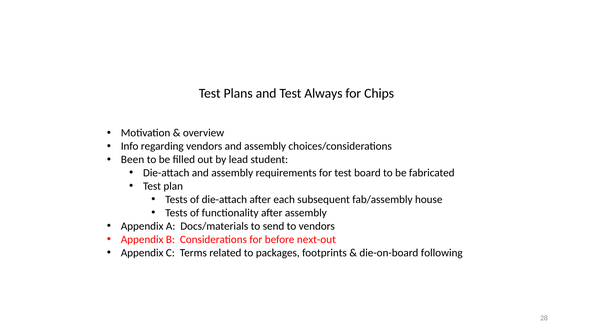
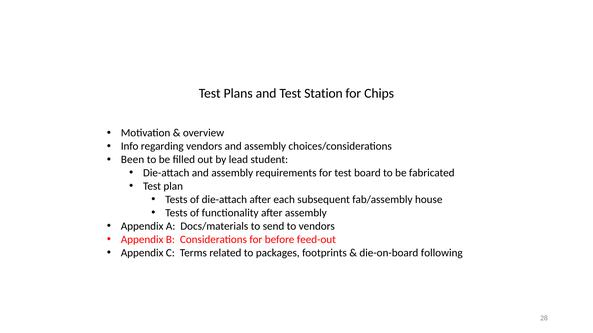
Always: Always -> Station
next-out: next-out -> feed-out
